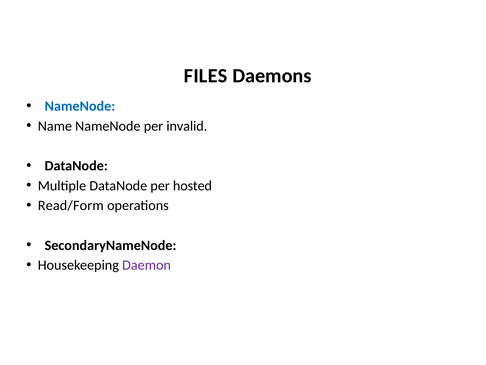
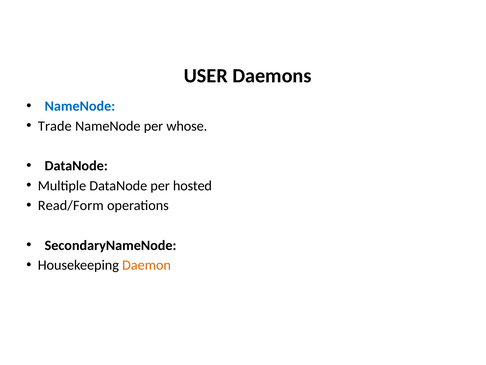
FILES: FILES -> USER
Name: Name -> Trade
invalid: invalid -> whose
Daemon colour: purple -> orange
